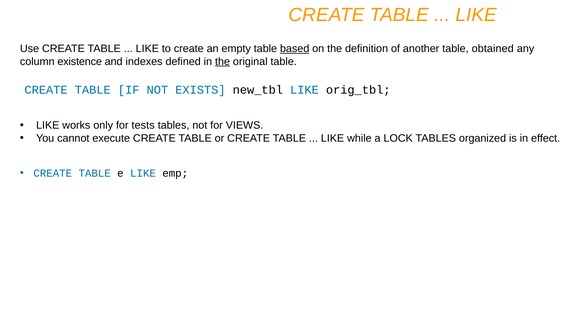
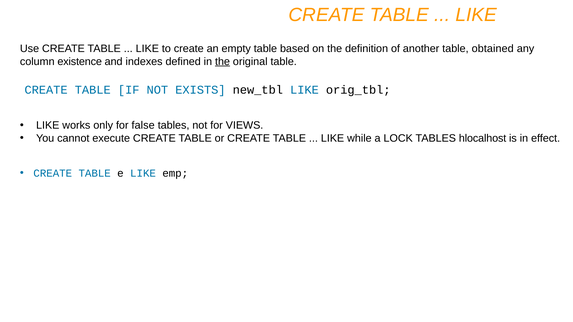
based underline: present -> none
tests: tests -> false
organized: organized -> hlocalhost
